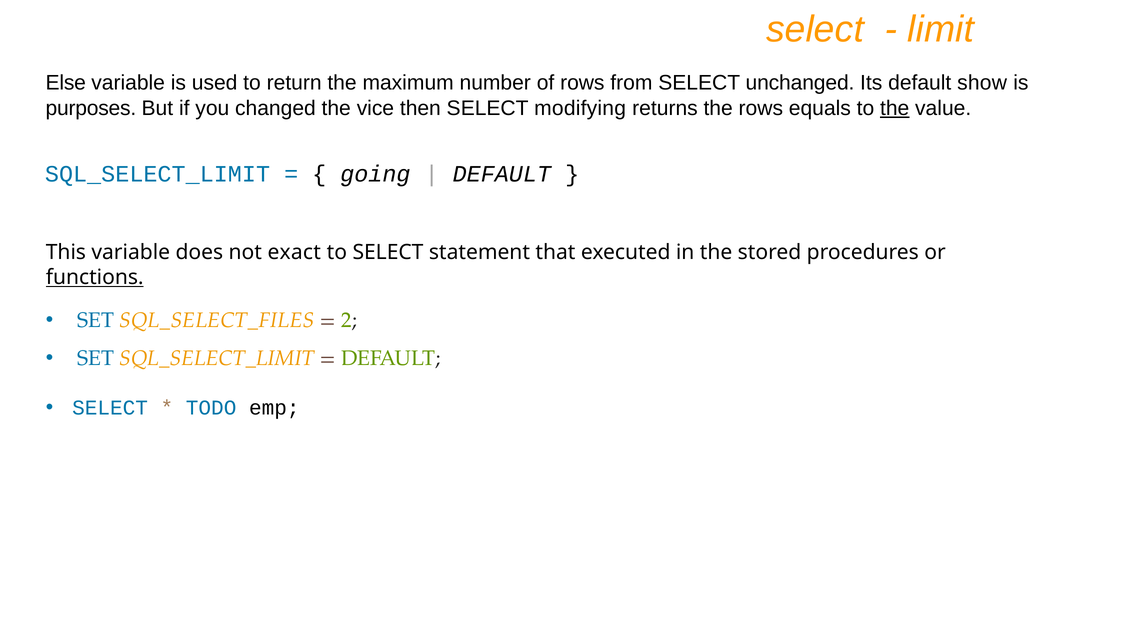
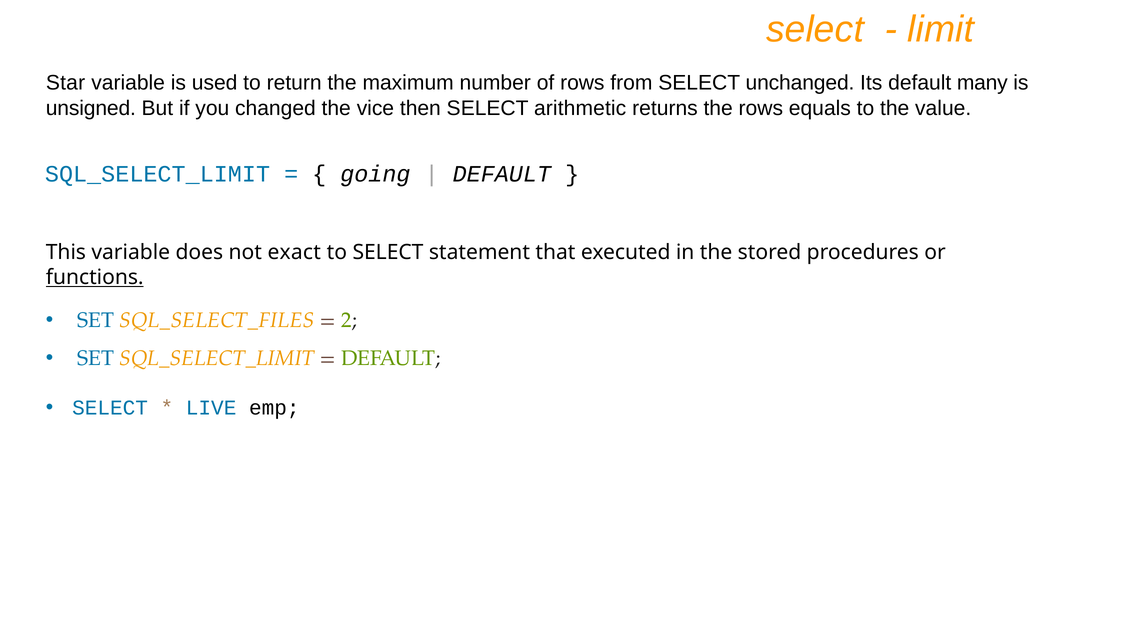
Else: Else -> Star
show: show -> many
purposes: purposes -> unsigned
modifying: modifying -> arithmetic
the at (895, 108) underline: present -> none
TODO: TODO -> LIVE
